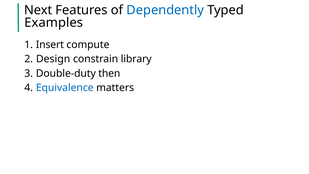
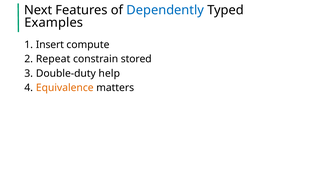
Design: Design -> Repeat
library: library -> stored
then: then -> help
Equivalence colour: blue -> orange
